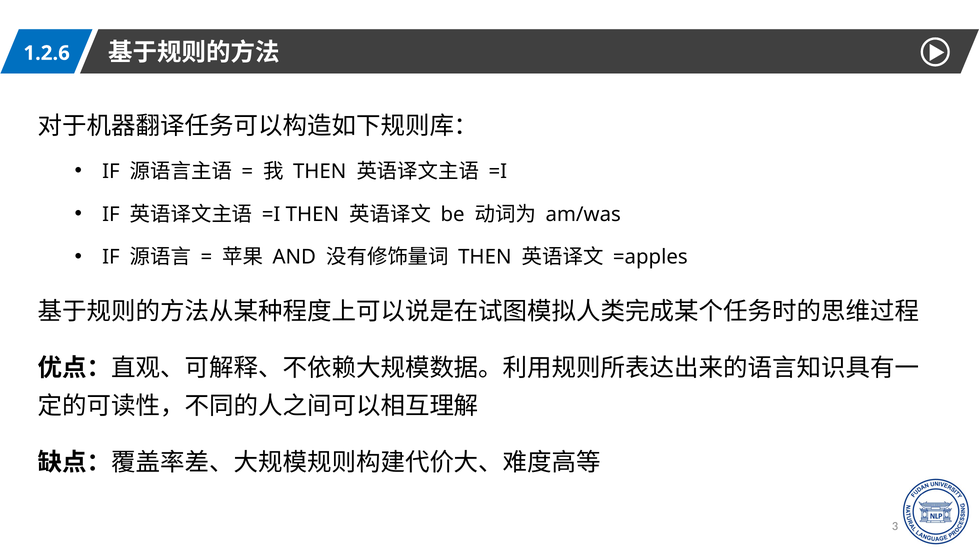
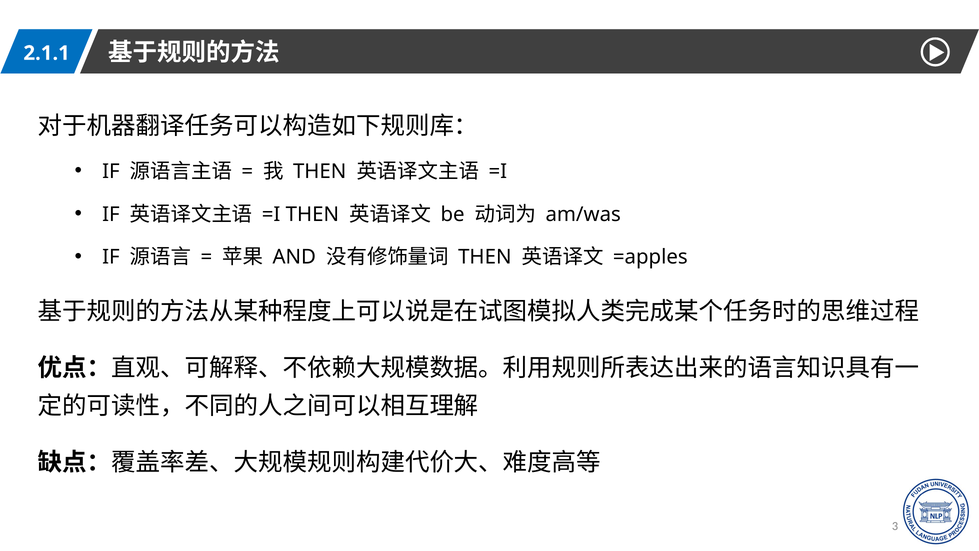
1.2.6: 1.2.6 -> 2.1.1
